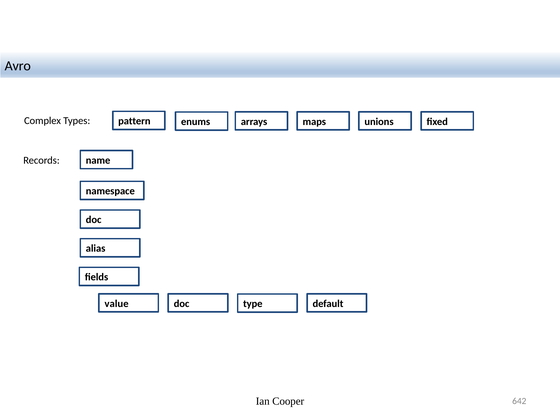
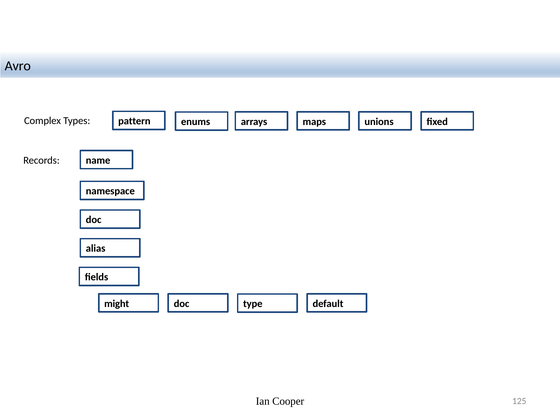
value: value -> might
642: 642 -> 125
